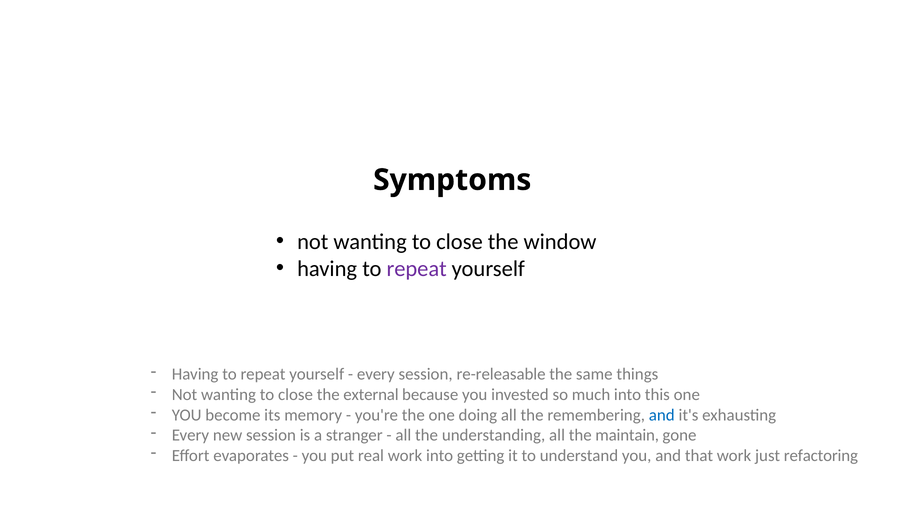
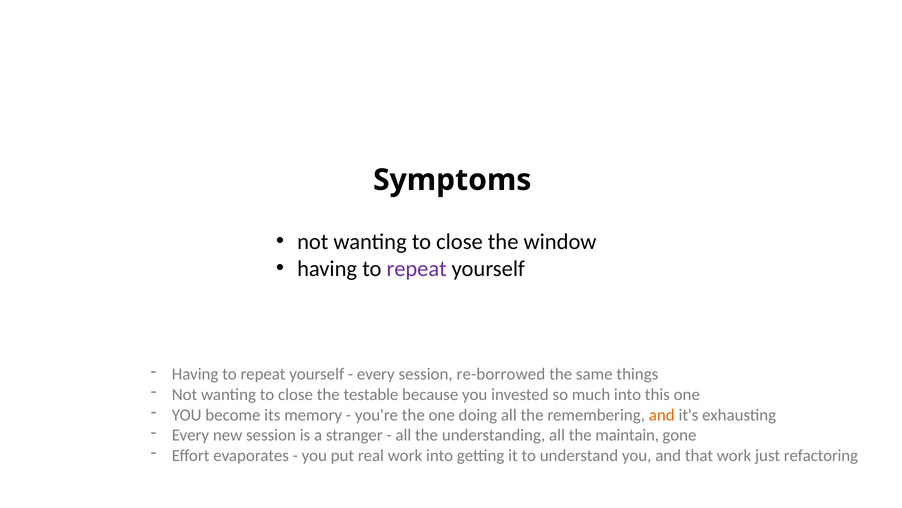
re-releasable: re-releasable -> re-borrowed
external: external -> testable
and at (662, 414) colour: blue -> orange
